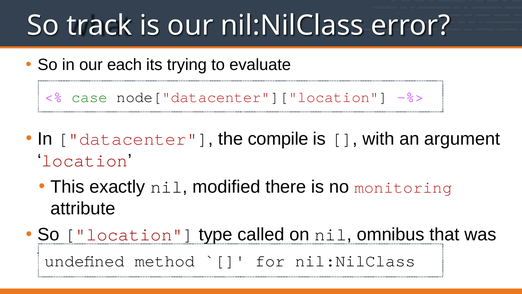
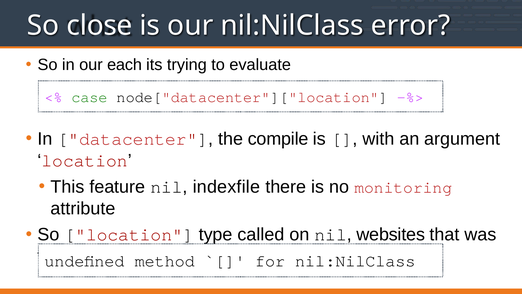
track: track -> close
exactly: exactly -> feature
modified: modified -> indexfile
omnibus: omnibus -> websites
